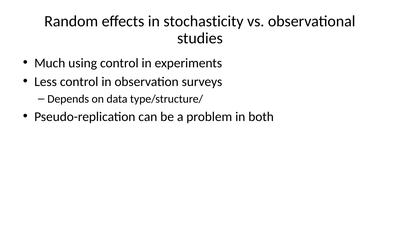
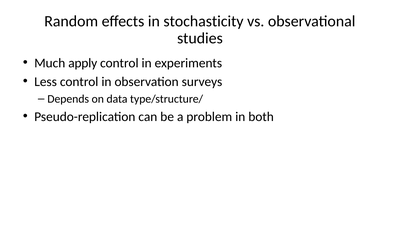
using: using -> apply
